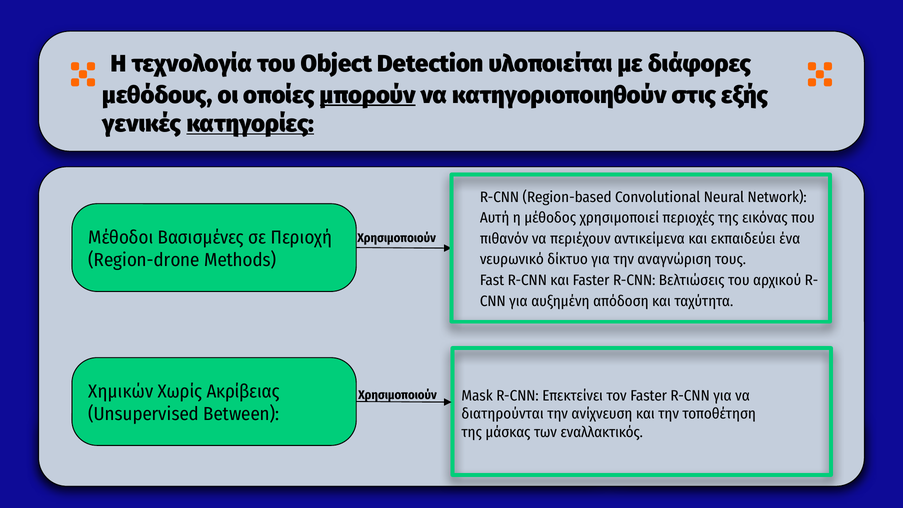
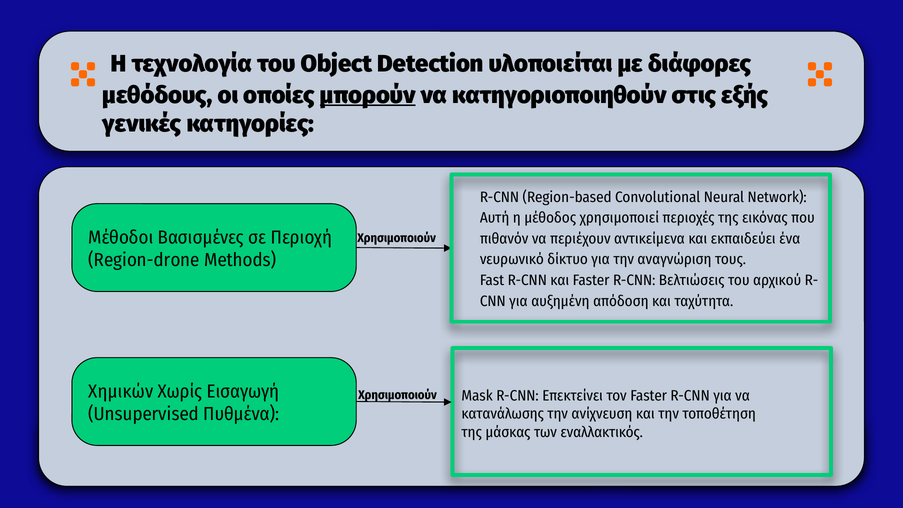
κατηγορίες underline: present -> none
Ακρίβειας: Ακρίβειας -> Εισαγωγή
Between: Between -> Πυθμένα
διατηρούνται: διατηρούνται -> κατανάλωσης
